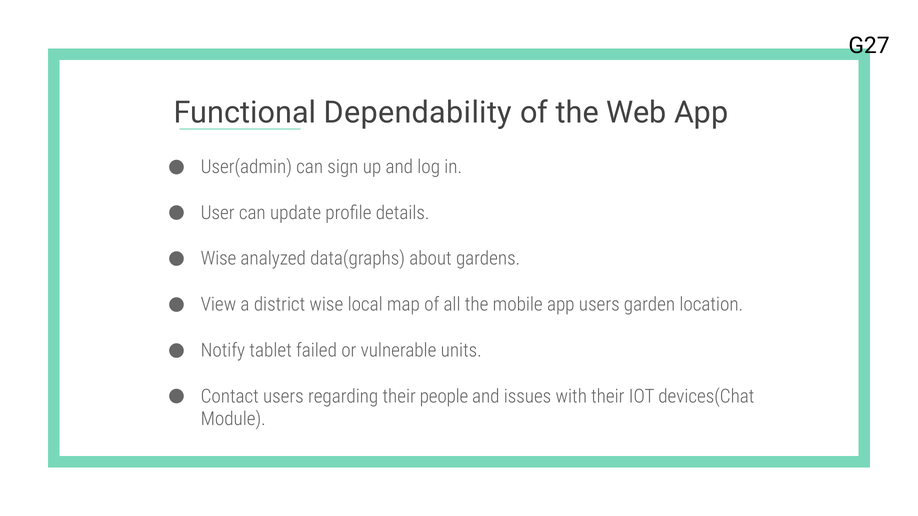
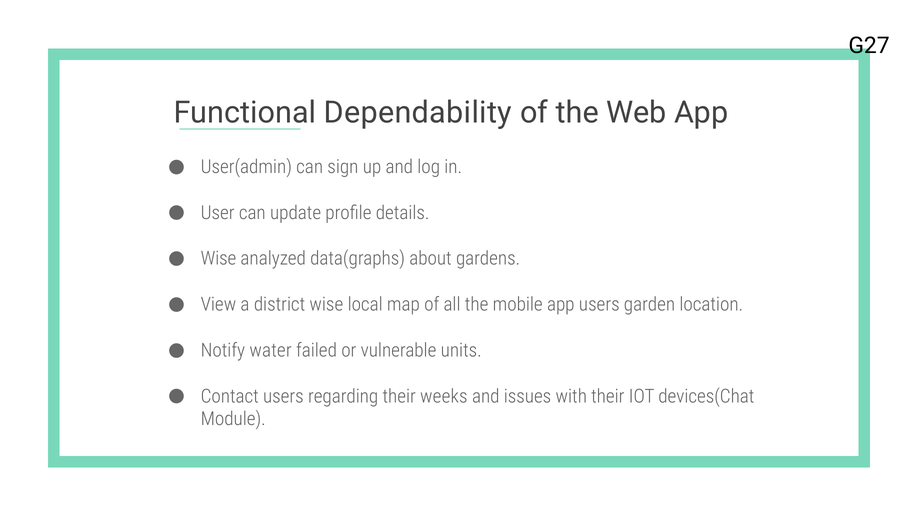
tablet: tablet -> water
people: people -> weeks
